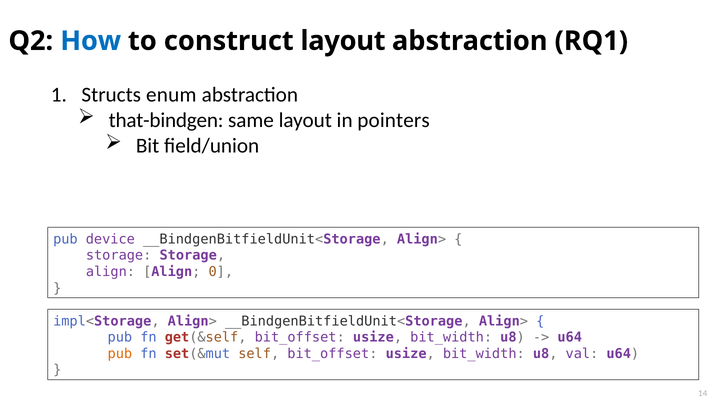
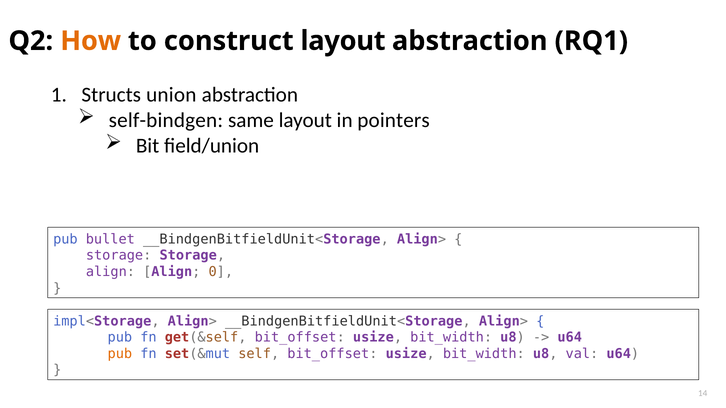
How colour: blue -> orange
enum: enum -> union
that-bindgen: that-bindgen -> self-bindgen
device: device -> bullet
